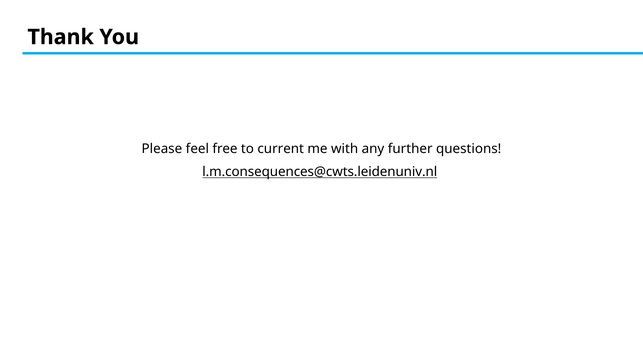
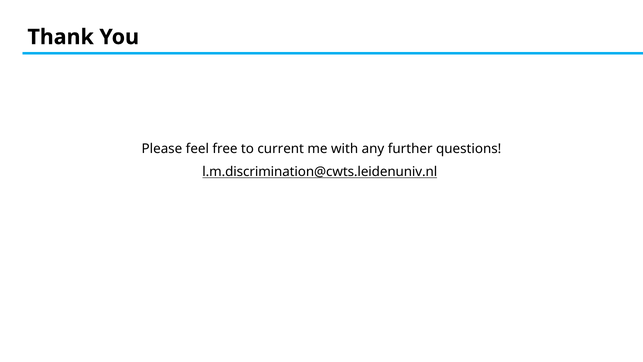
l.m.consequences@cwts.leidenuniv.nl: l.m.consequences@cwts.leidenuniv.nl -> l.m.discrimination@cwts.leidenuniv.nl
